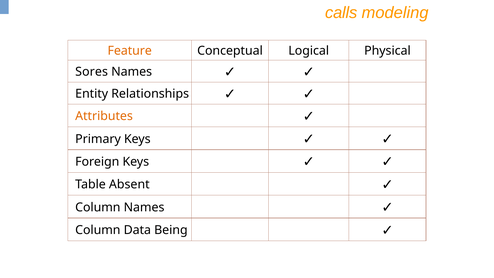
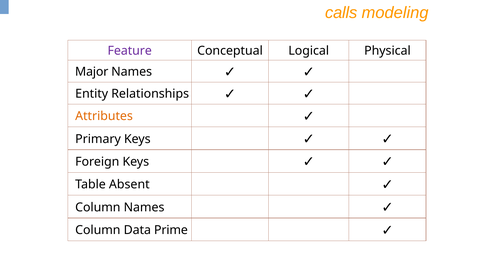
Feature colour: orange -> purple
Sores: Sores -> Major
Being: Being -> Prime
